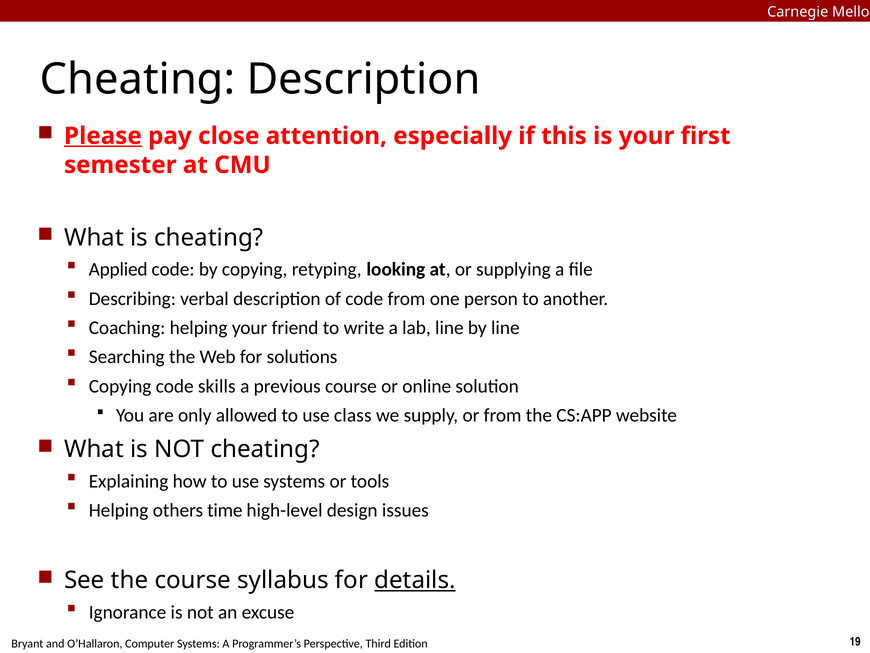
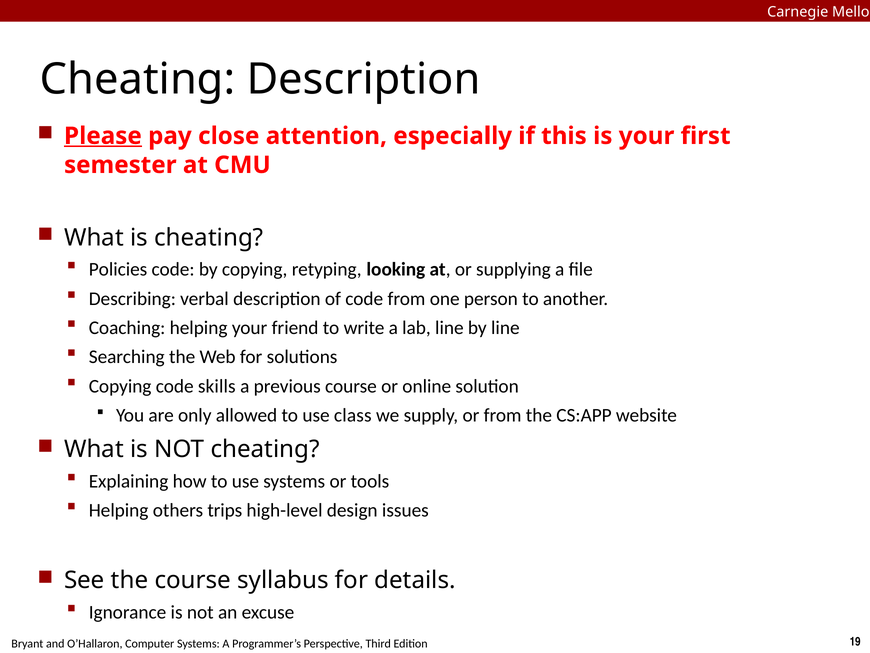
Applied: Applied -> Policies
time: time -> trips
details underline: present -> none
